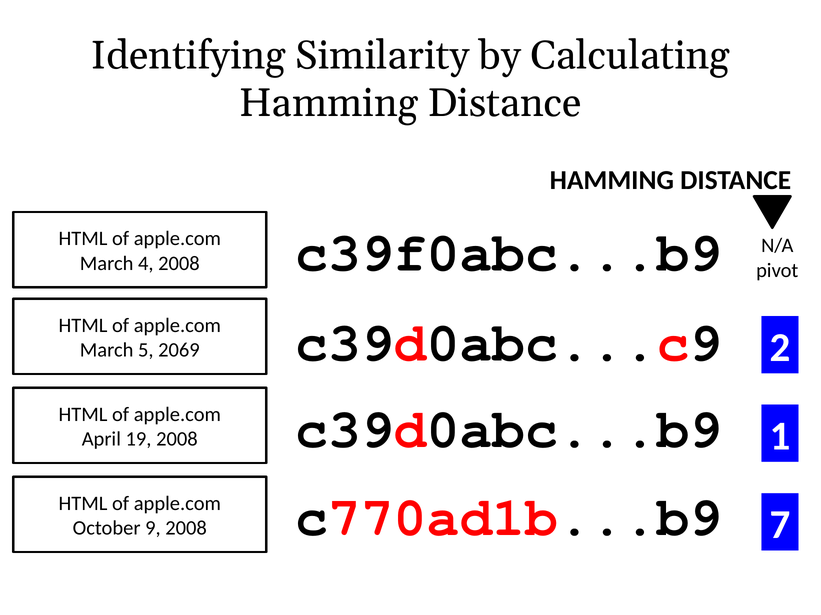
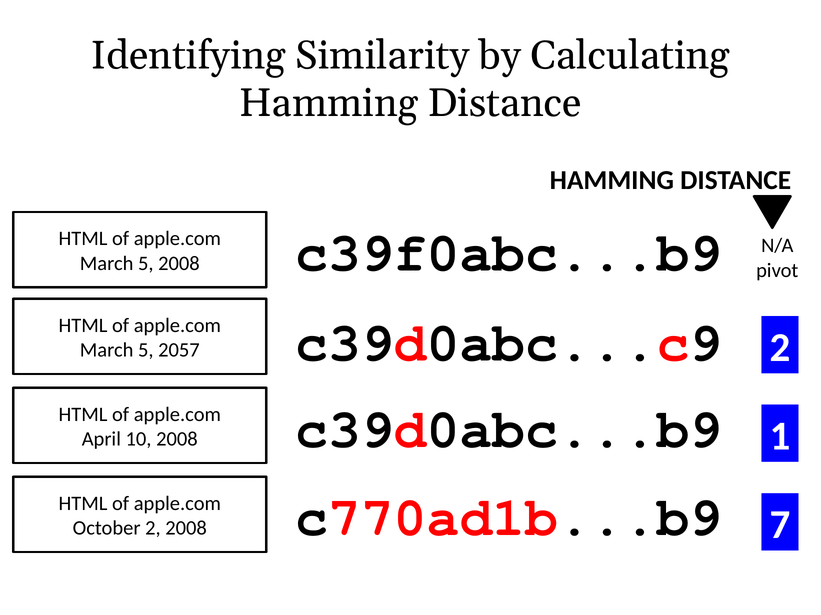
4 at (146, 264): 4 -> 5
2069: 2069 -> 2057
19: 19 -> 10
October 9: 9 -> 2
